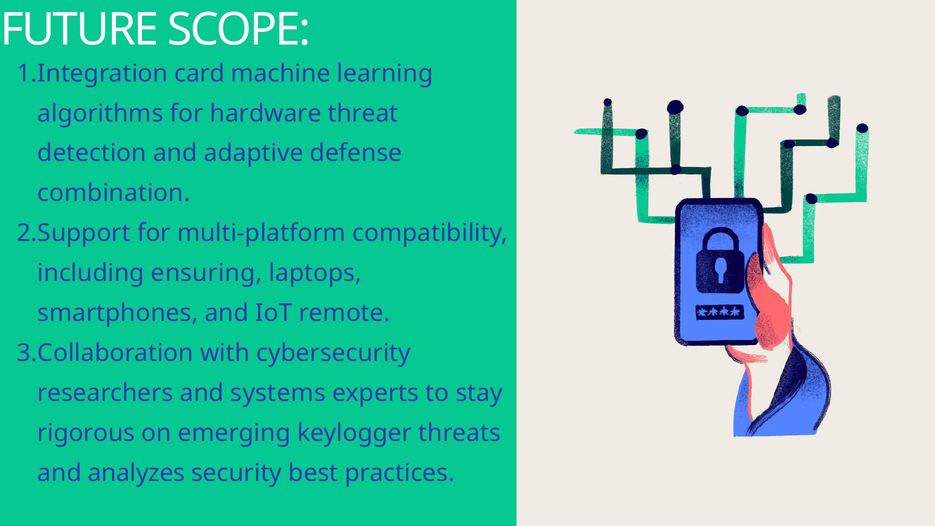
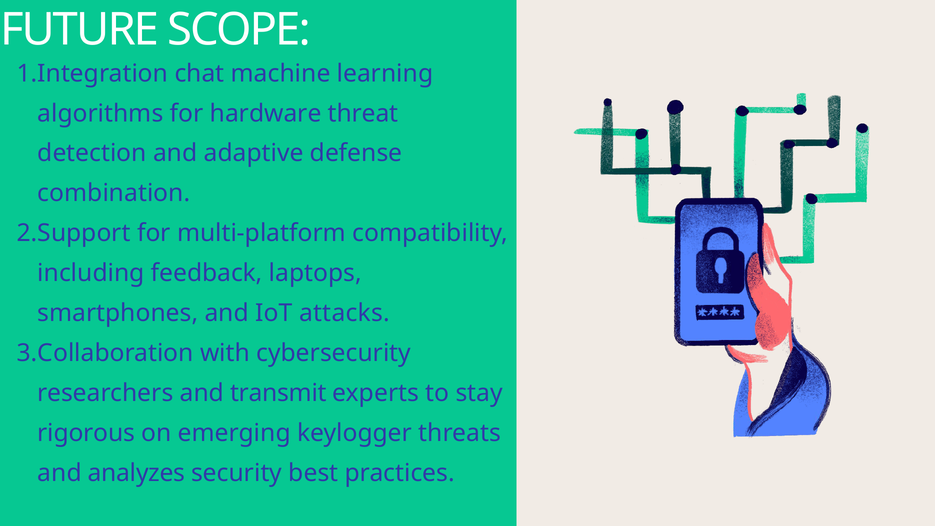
card: card -> chat
ensuring: ensuring -> feedback
remote: remote -> attacks
systems: systems -> transmit
